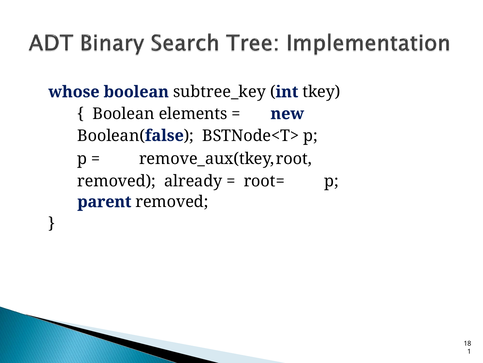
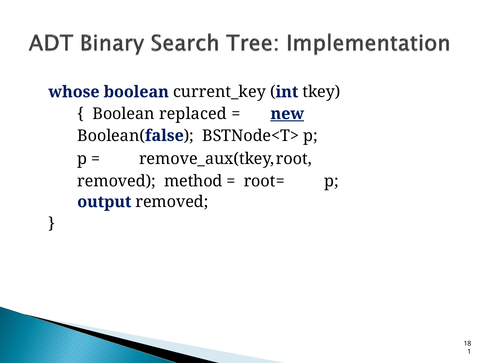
subtree_key: subtree_key -> current_key
elements: elements -> replaced
new underline: none -> present
already: already -> method
parent: parent -> output
